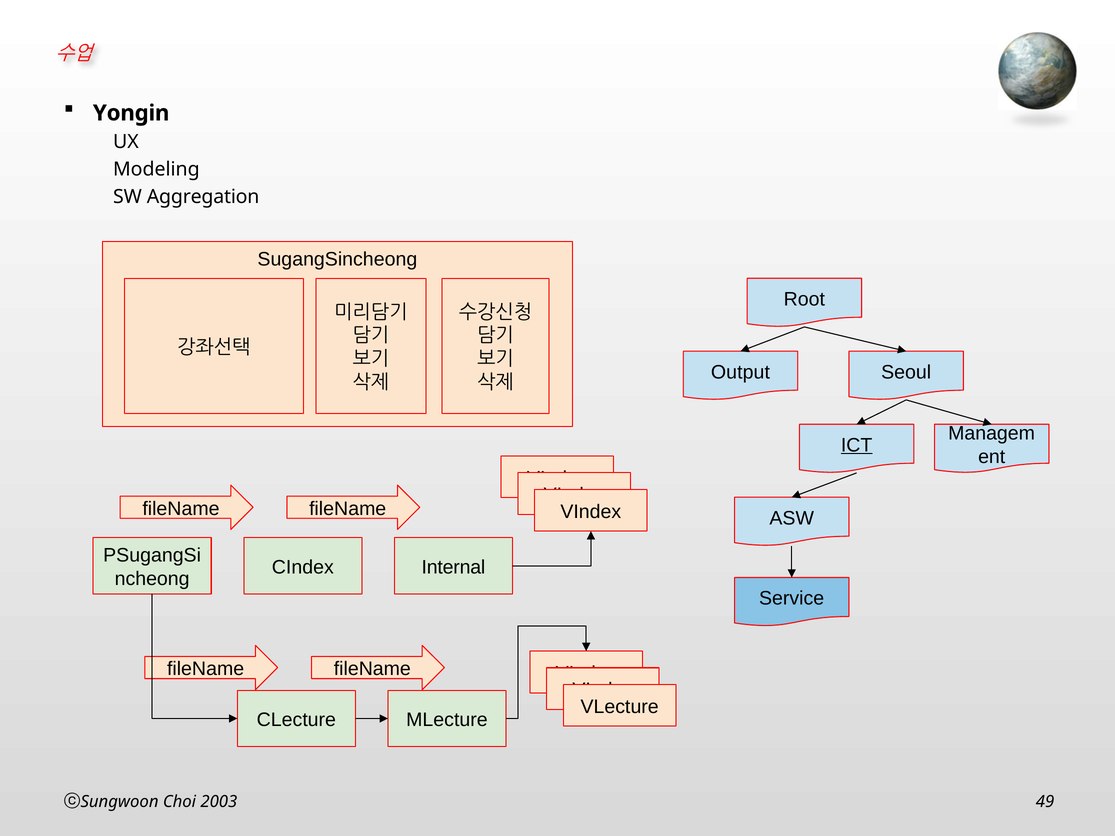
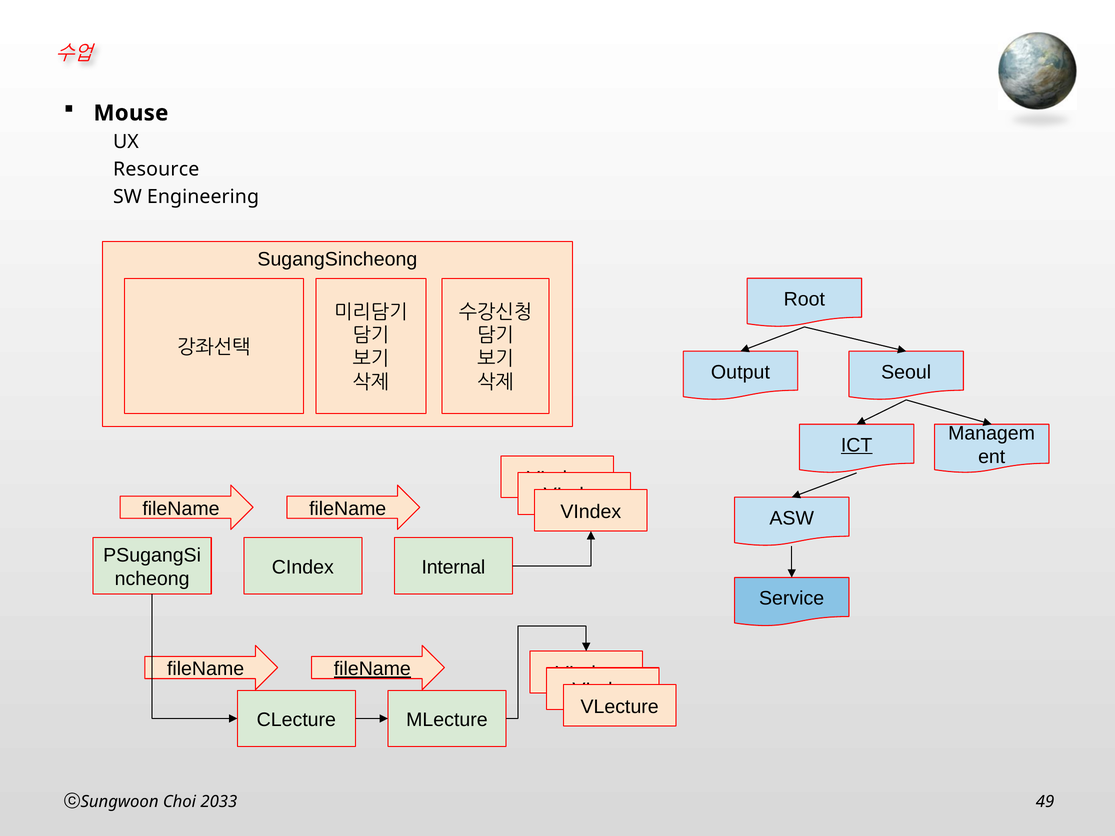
Yongin: Yongin -> Mouse
Modeling: Modeling -> Resource
Aggregation: Aggregation -> Engineering
fileName at (372, 669) underline: none -> present
2003: 2003 -> 2033
